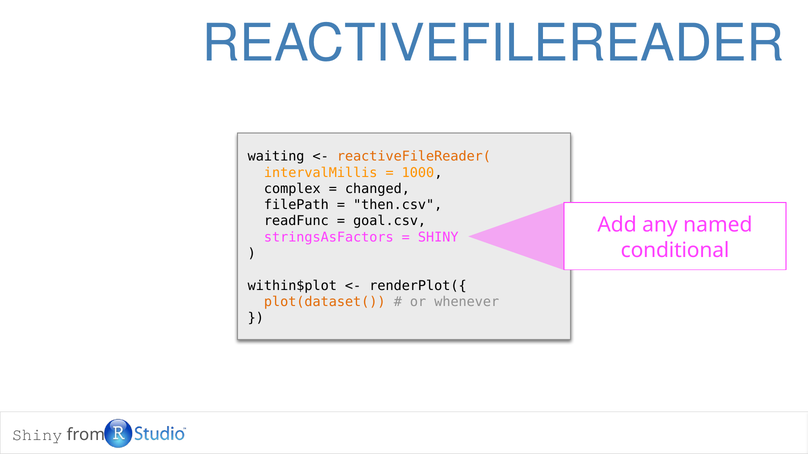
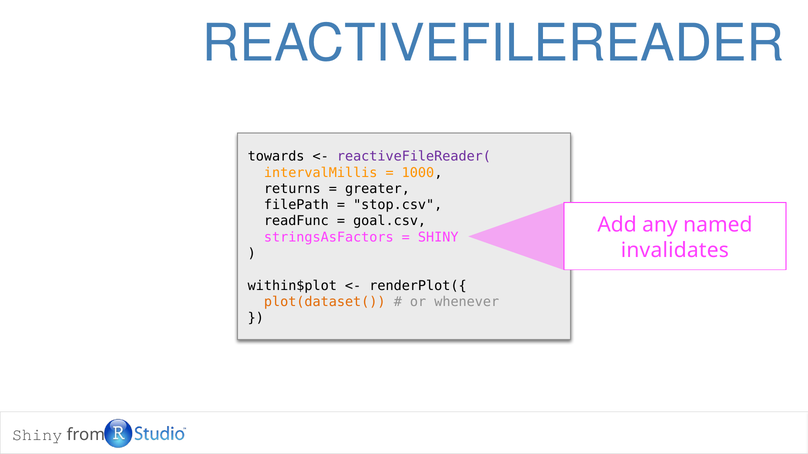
waiting: waiting -> towards
reactiveFileReader( colour: orange -> purple
complex: complex -> returns
changed: changed -> greater
then.csv: then.csv -> stop.csv
conditional: conditional -> invalidates
